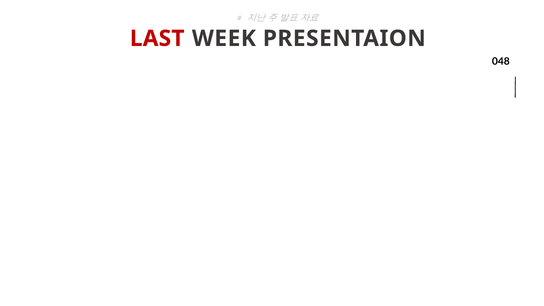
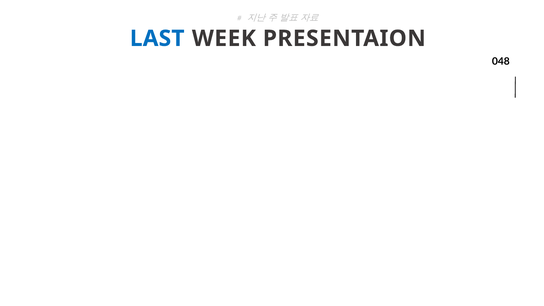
LAST colour: red -> blue
